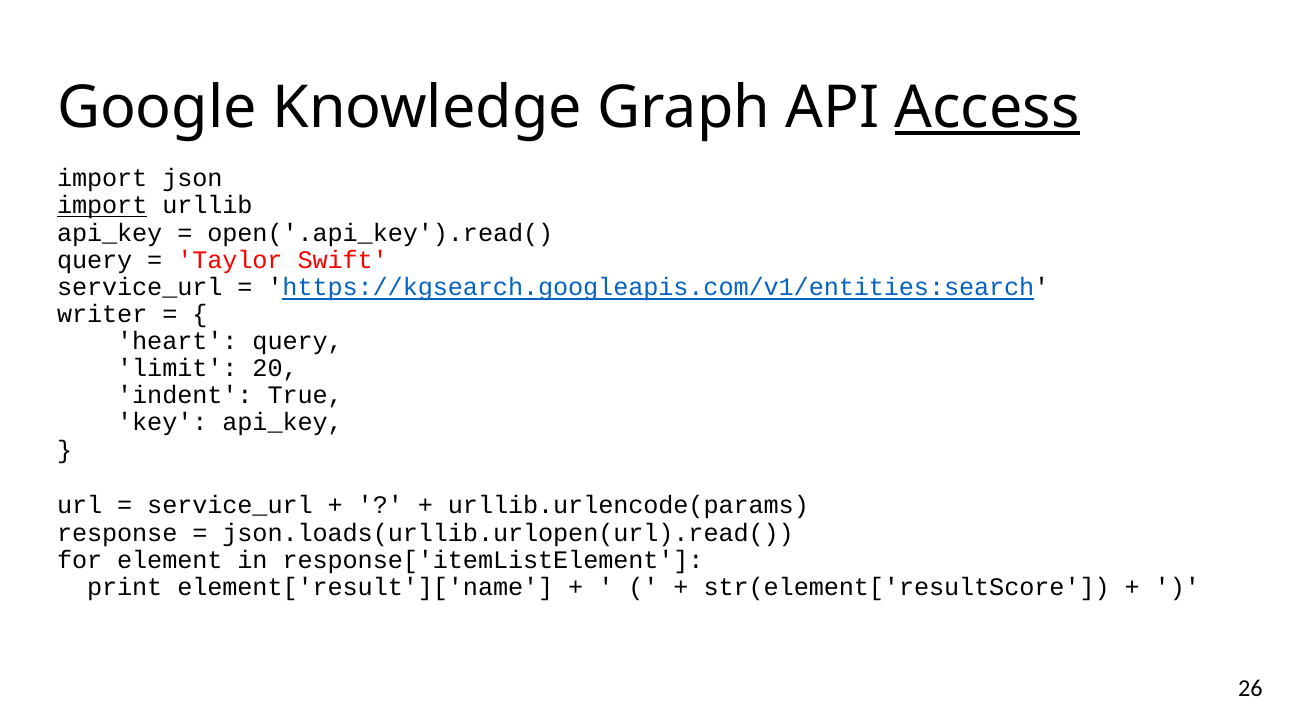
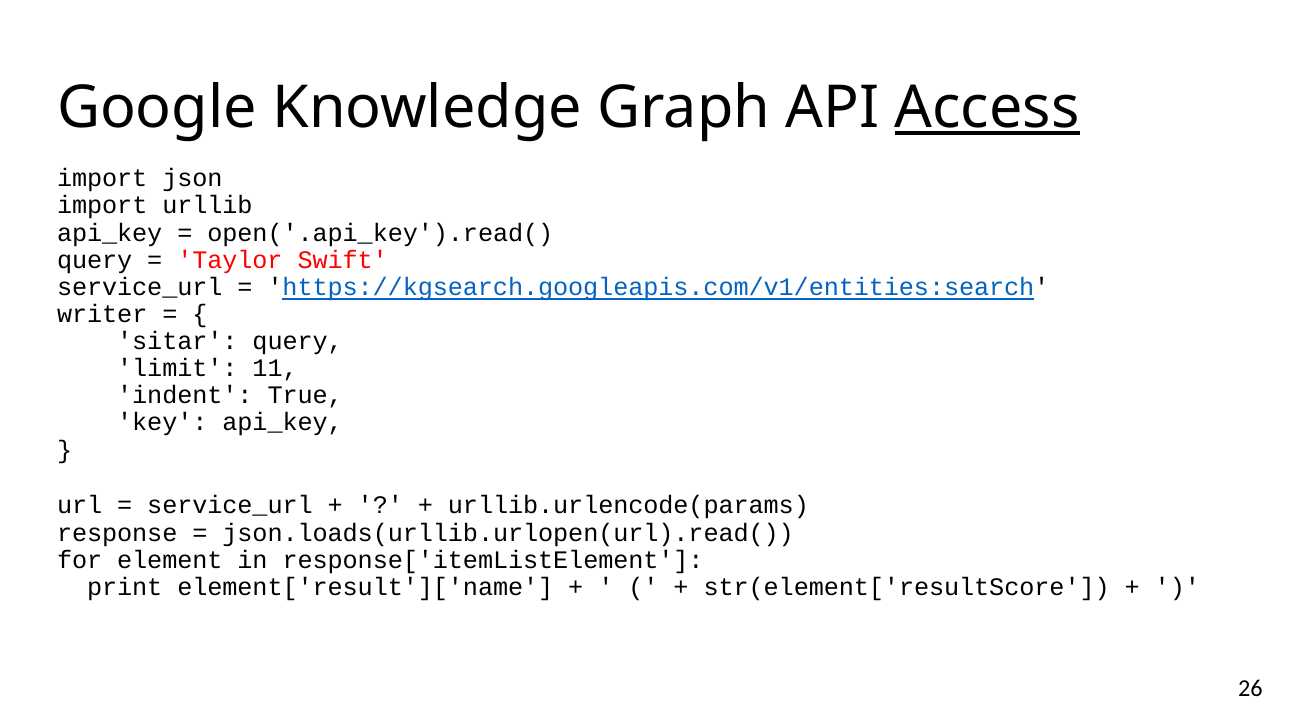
import at (102, 206) underline: present -> none
heart: heart -> sitar
20: 20 -> 11
